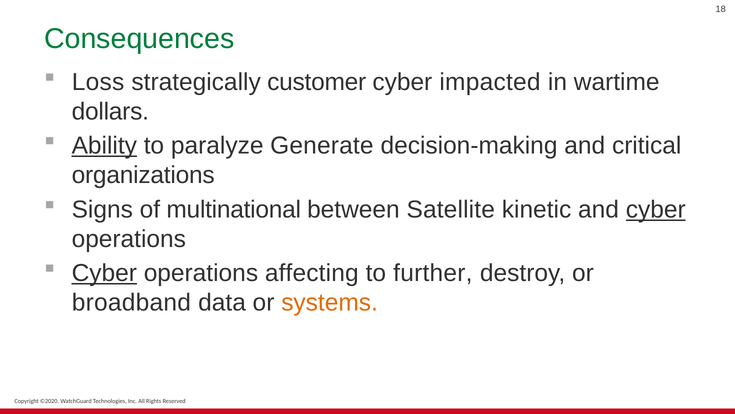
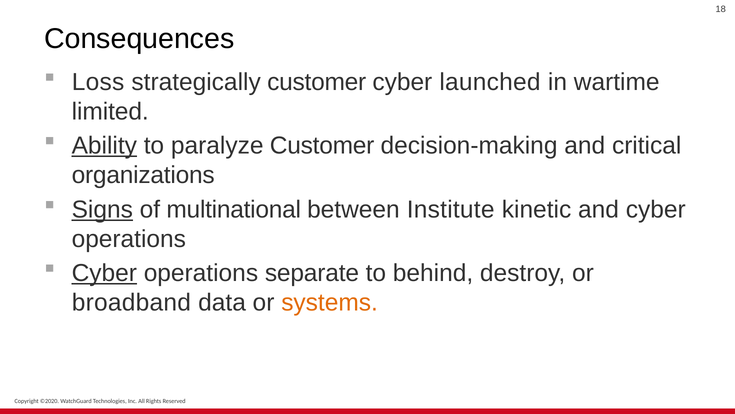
Consequences colour: green -> black
impacted: impacted -> launched
dollars: dollars -> limited
paralyze Generate: Generate -> Customer
Signs underline: none -> present
Satellite: Satellite -> Institute
cyber at (656, 209) underline: present -> none
affecting: affecting -> separate
further: further -> behind
